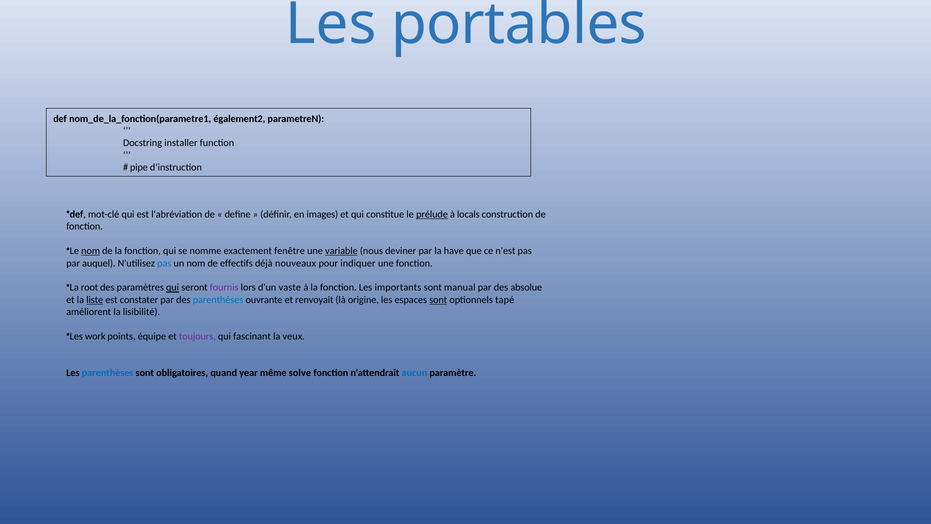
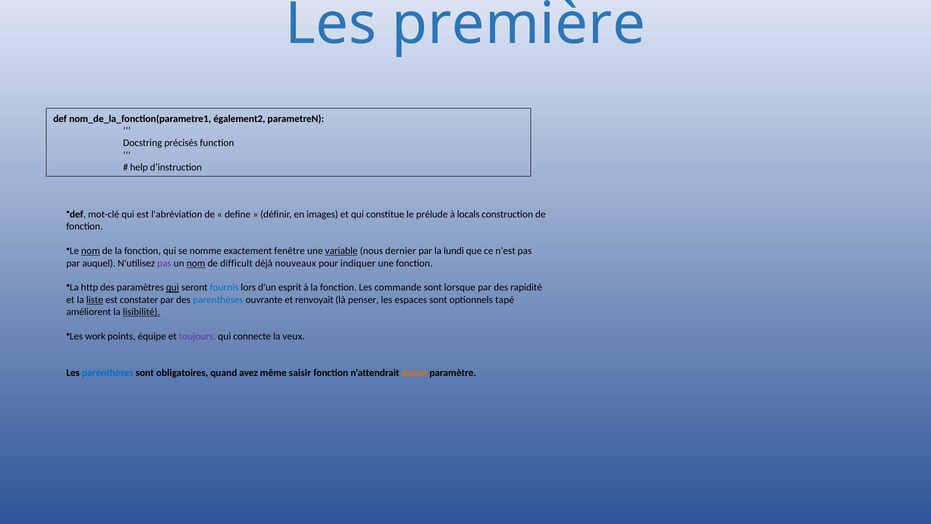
portables: portables -> première
installer: installer -> précisés
pipe: pipe -> help
prélude underline: present -> none
deviner: deviner -> dernier
have: have -> lundi
pas at (164, 263) colour: blue -> purple
nom at (196, 263) underline: none -> present
effectifs: effectifs -> difficult
root: root -> http
fournis colour: purple -> blue
vaste: vaste -> esprit
importants: importants -> commande
manual: manual -> lorsque
absolue: absolue -> rapidité
origine: origine -> penser
sont at (438, 300) underline: present -> none
lisibilité underline: none -> present
fascinant: fascinant -> connecte
year: year -> avez
solve: solve -> saisir
aucun colour: blue -> orange
